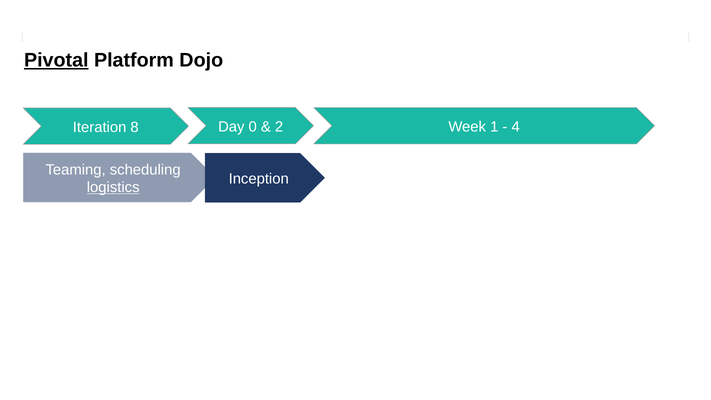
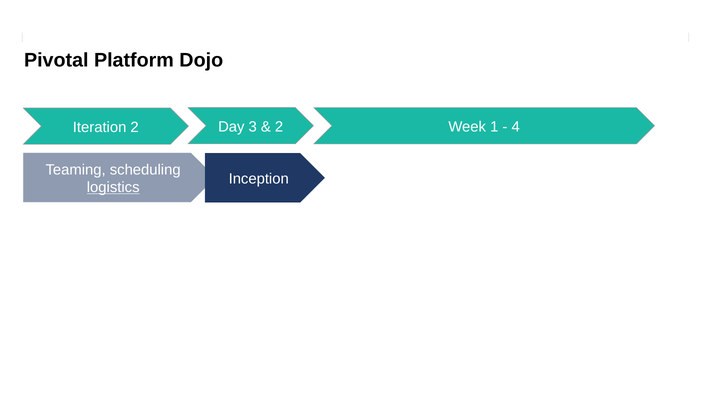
Pivotal underline: present -> none
0: 0 -> 3
Iteration 8: 8 -> 2
